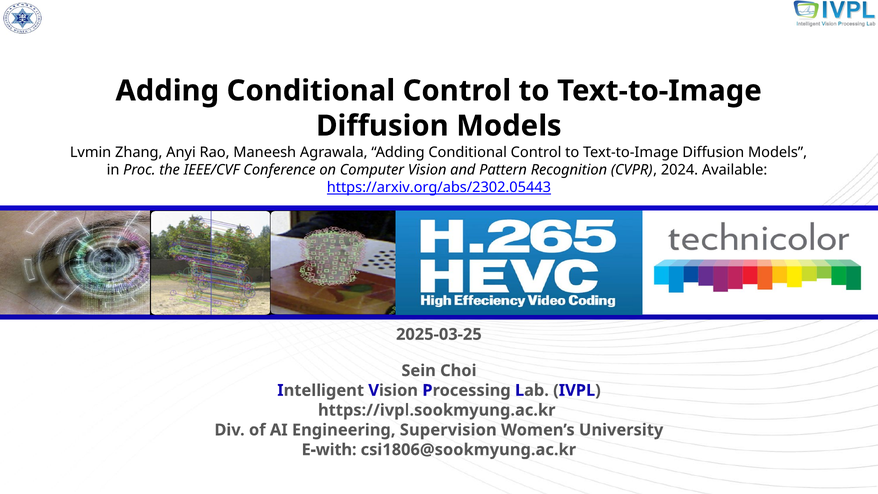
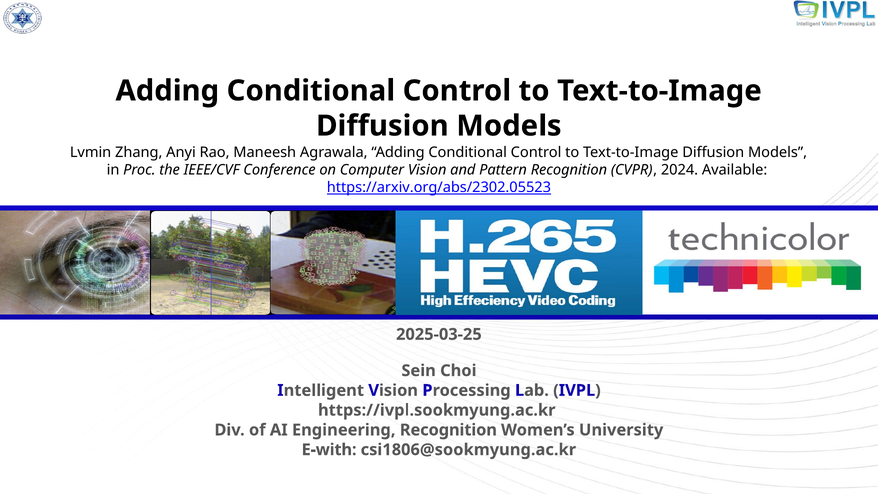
https://arxiv.org/abs/2302.05443: https://arxiv.org/abs/2302.05443 -> https://arxiv.org/abs/2302.05523
Engineering Supervision: Supervision -> Recognition
